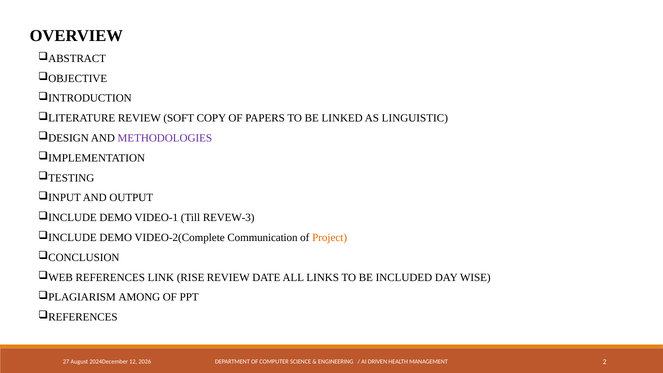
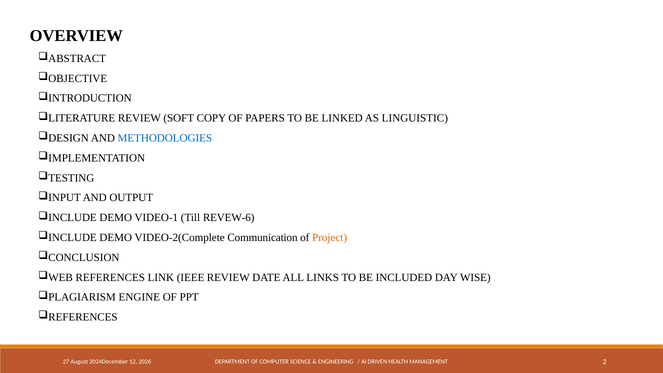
METHODOLOGIES colour: purple -> blue
REVEW-3: REVEW-3 -> REVEW-6
RISE: RISE -> IEEE
AMONG: AMONG -> ENGINE
